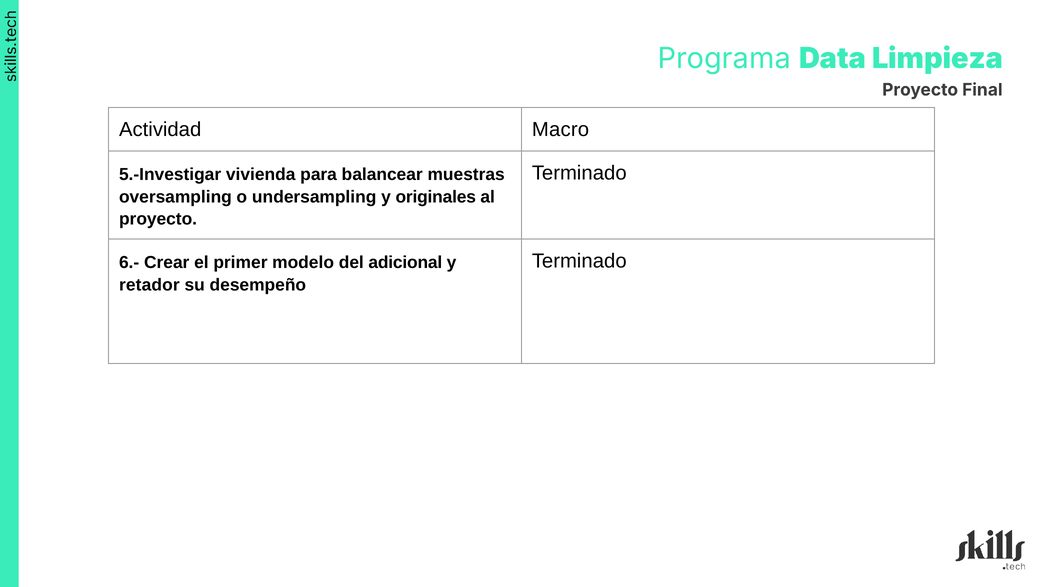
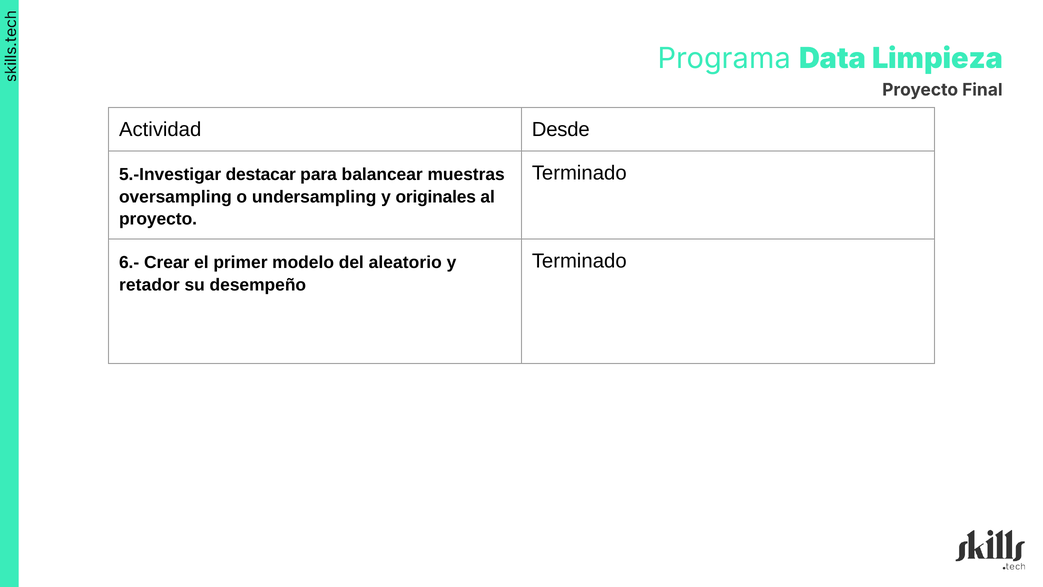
Macro: Macro -> Desde
vivienda: vivienda -> destacar
adicional: adicional -> aleatorio
